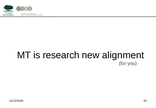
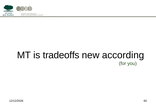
research: research -> tradeoffs
alignment: alignment -> according
